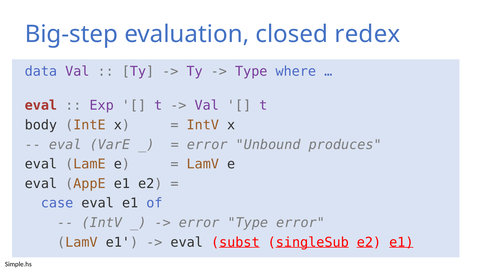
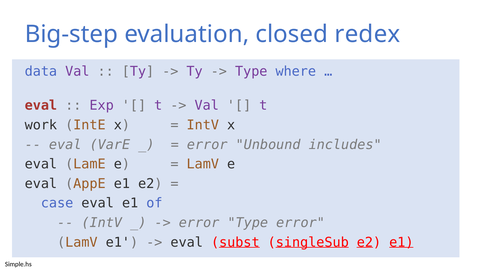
body: body -> work
produces: produces -> includes
